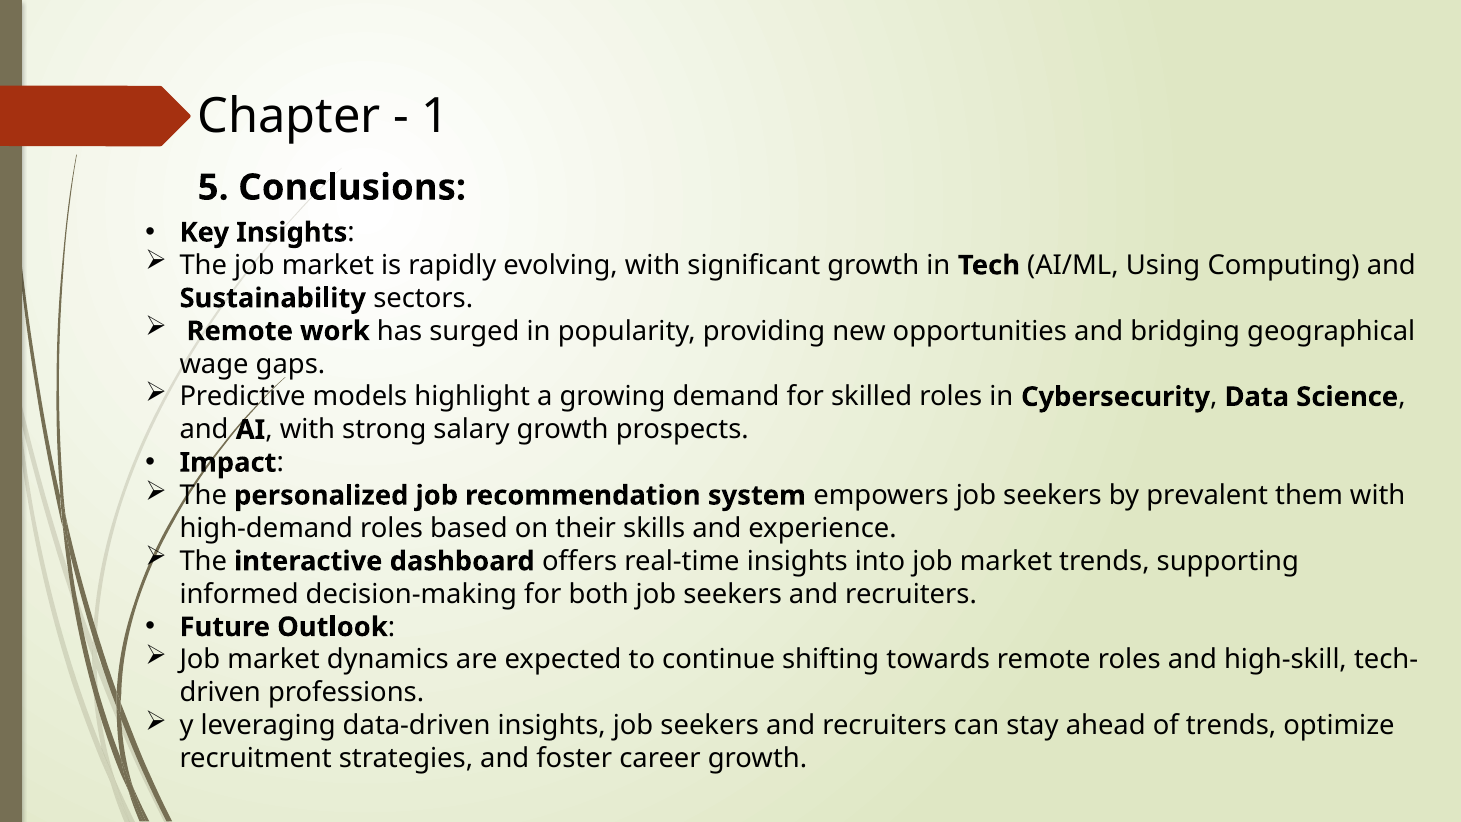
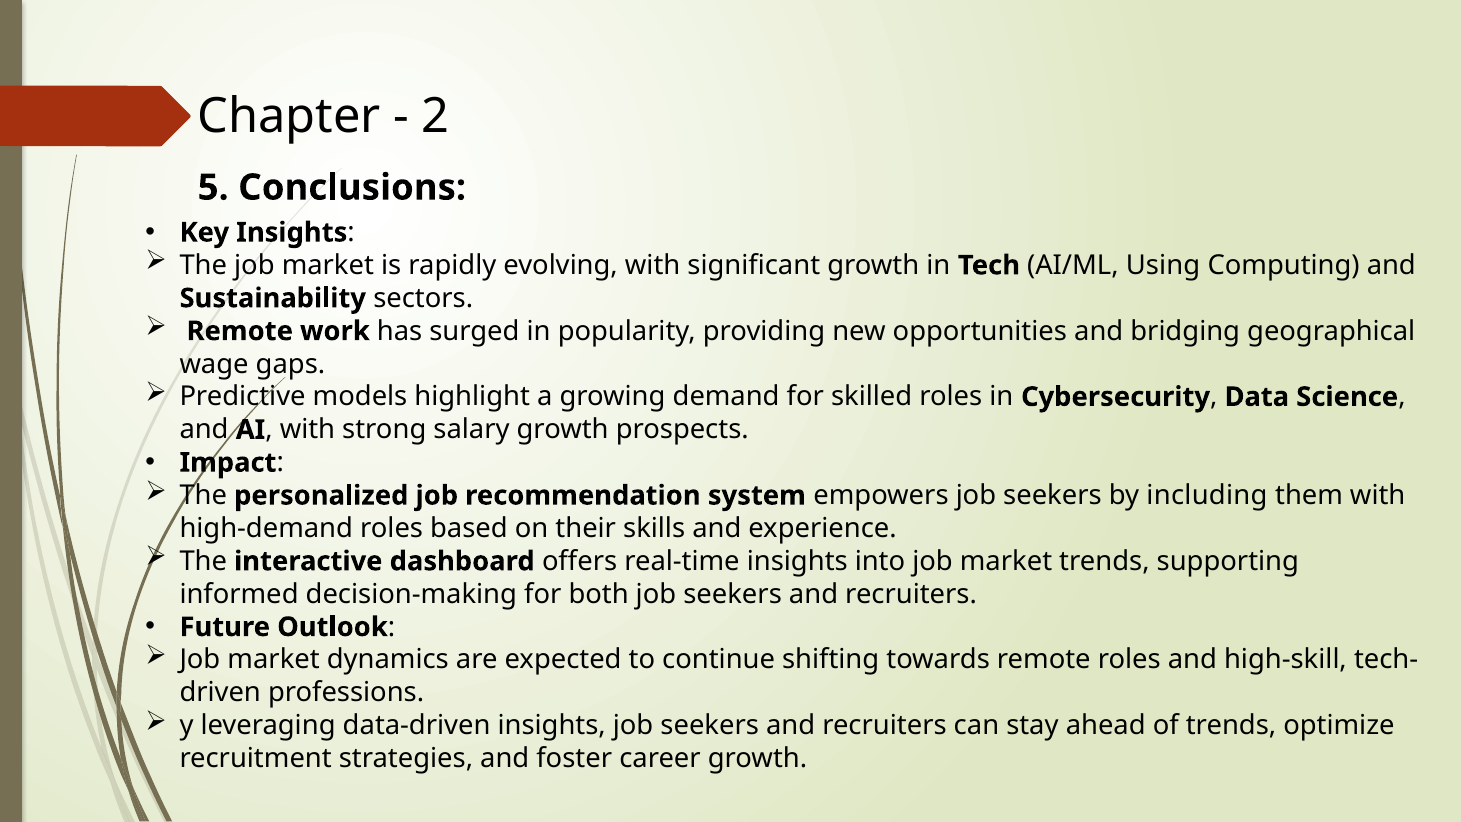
1: 1 -> 2
prevalent: prevalent -> including
